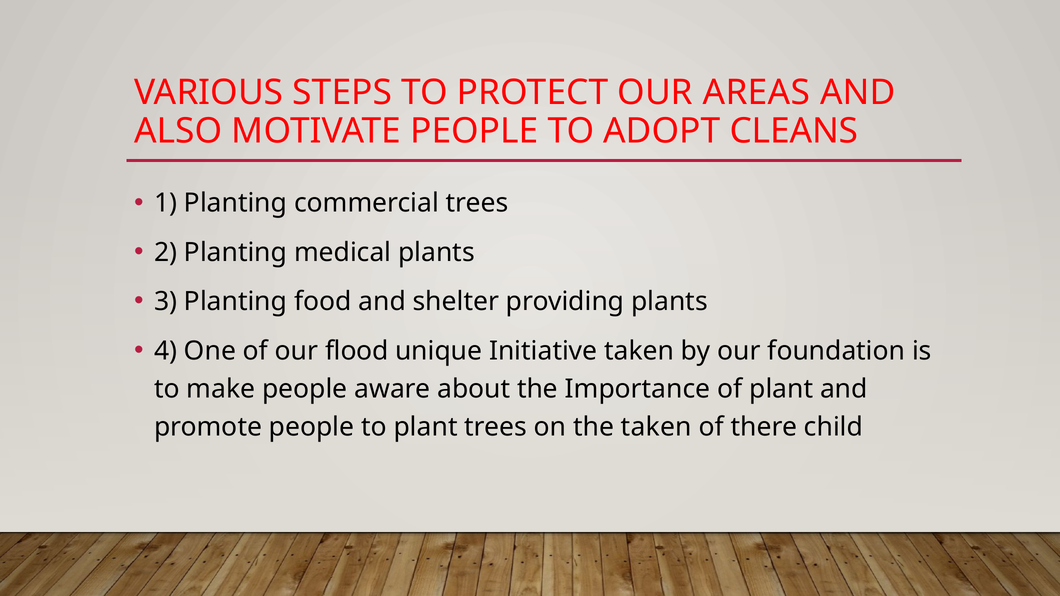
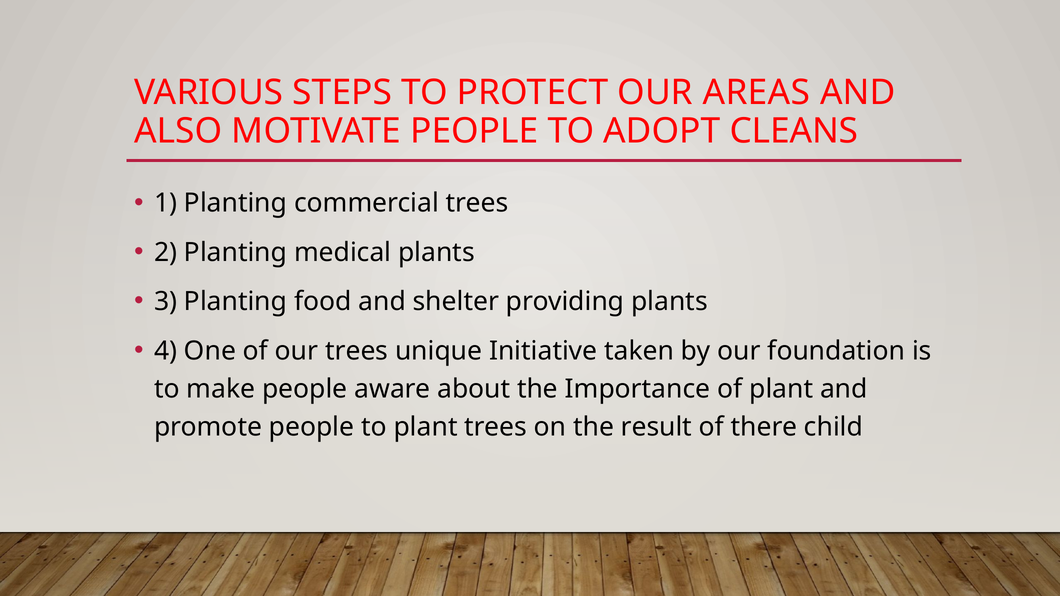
our flood: flood -> trees
the taken: taken -> result
